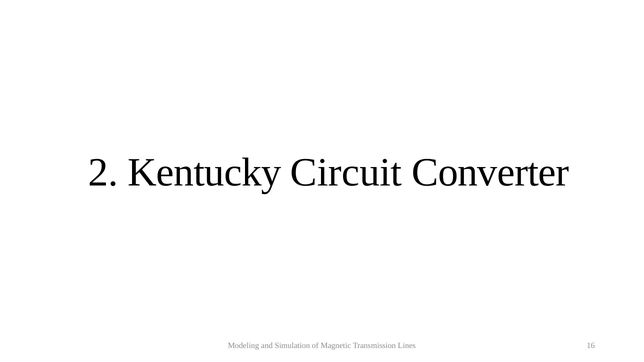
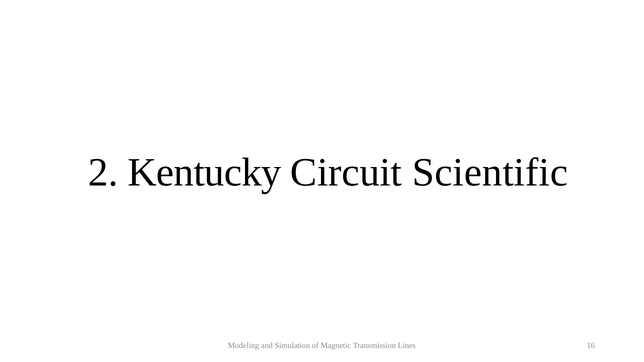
Converter: Converter -> Scientific
